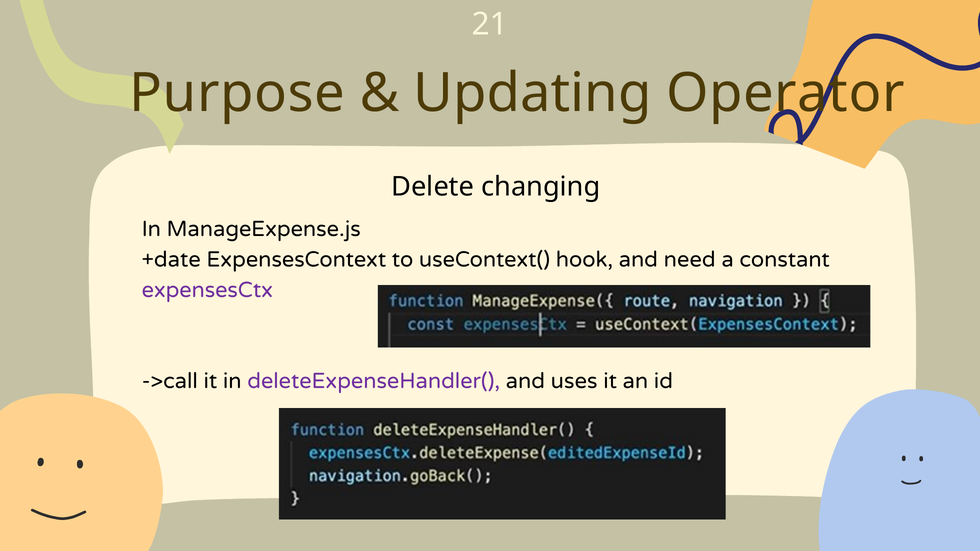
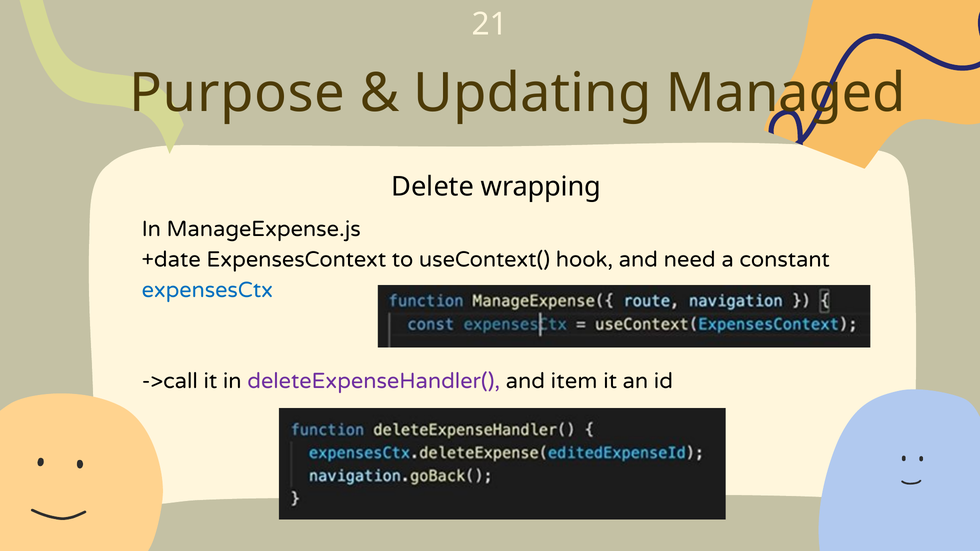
Operator: Operator -> Managed
changing: changing -> wrapping
expensesCtx colour: purple -> blue
uses: uses -> item
